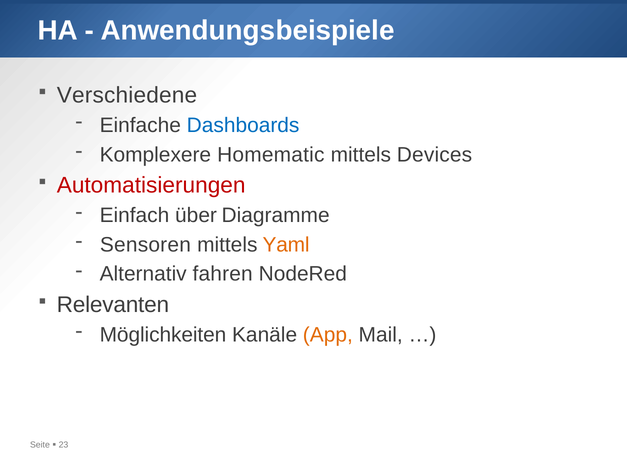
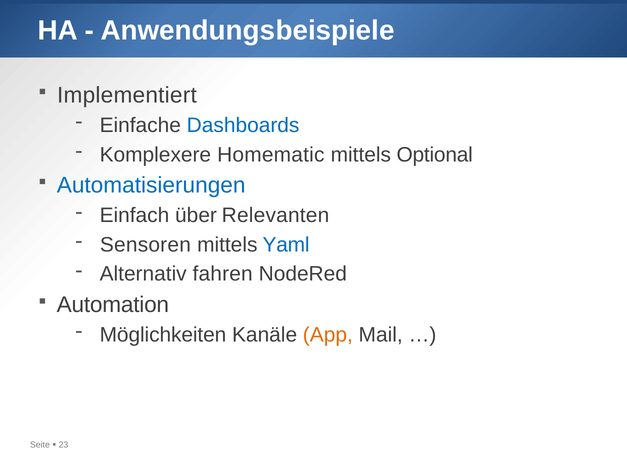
Verschiedene: Verschiedene -> Implementiert
Devices: Devices -> Optional
Automatisierungen colour: red -> blue
Diagramme: Diagramme -> Relevanten
Yaml colour: orange -> blue
Relevanten: Relevanten -> Automation
